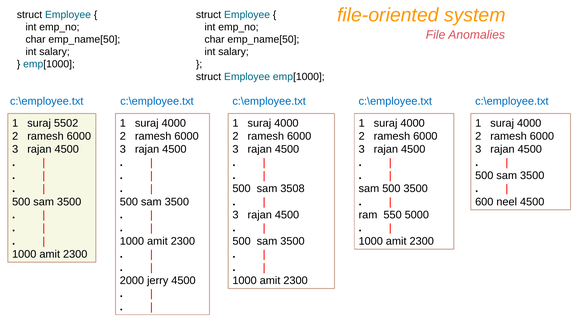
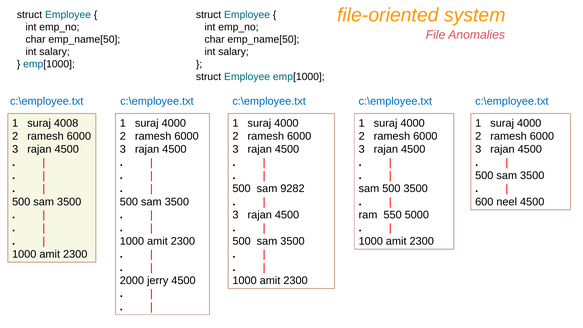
5502: 5502 -> 4008
3508: 3508 -> 9282
